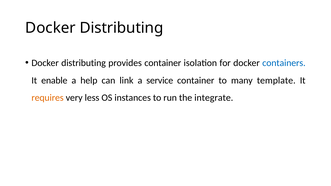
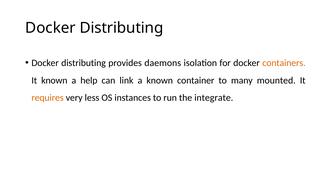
provides container: container -> daemons
containers colour: blue -> orange
It enable: enable -> known
a service: service -> known
template: template -> mounted
